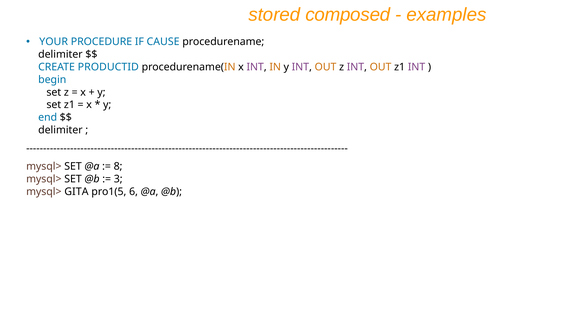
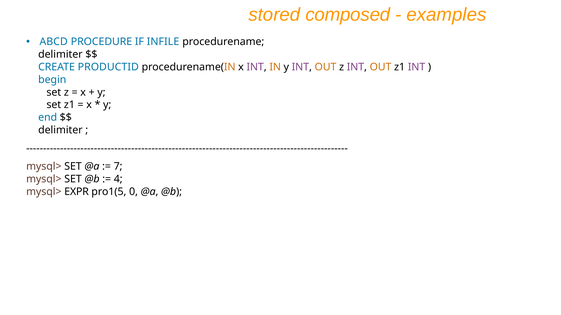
YOUR: YOUR -> ABCD
CAUSE: CAUSE -> INFILE
8: 8 -> 7
3: 3 -> 4
GITA: GITA -> EXPR
6: 6 -> 0
